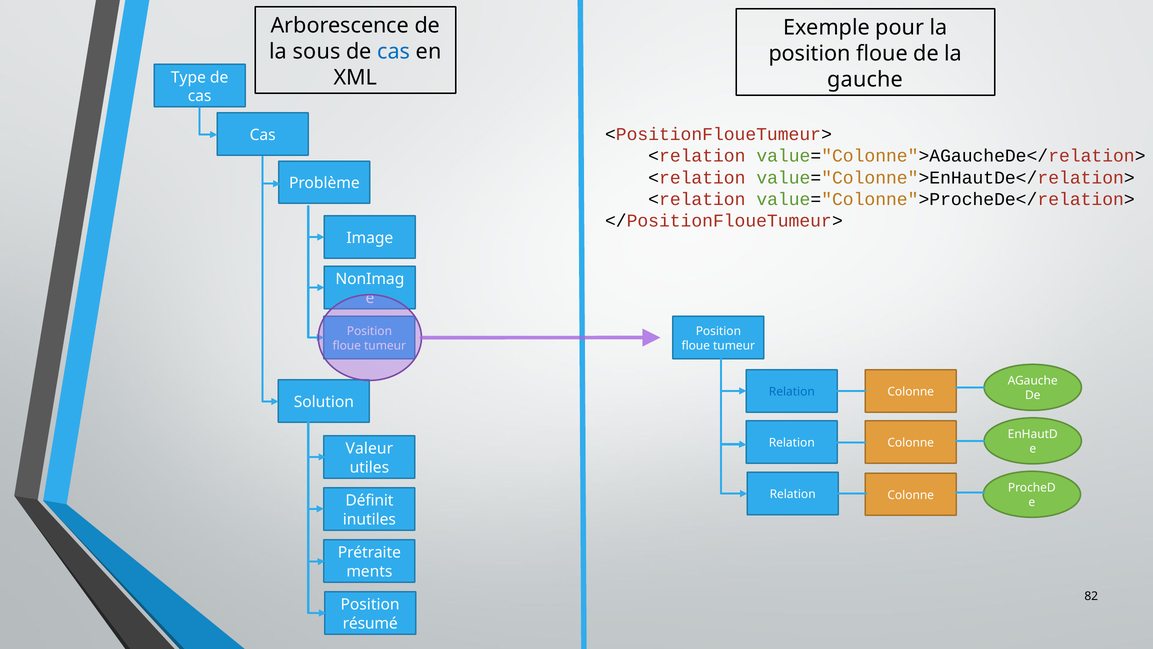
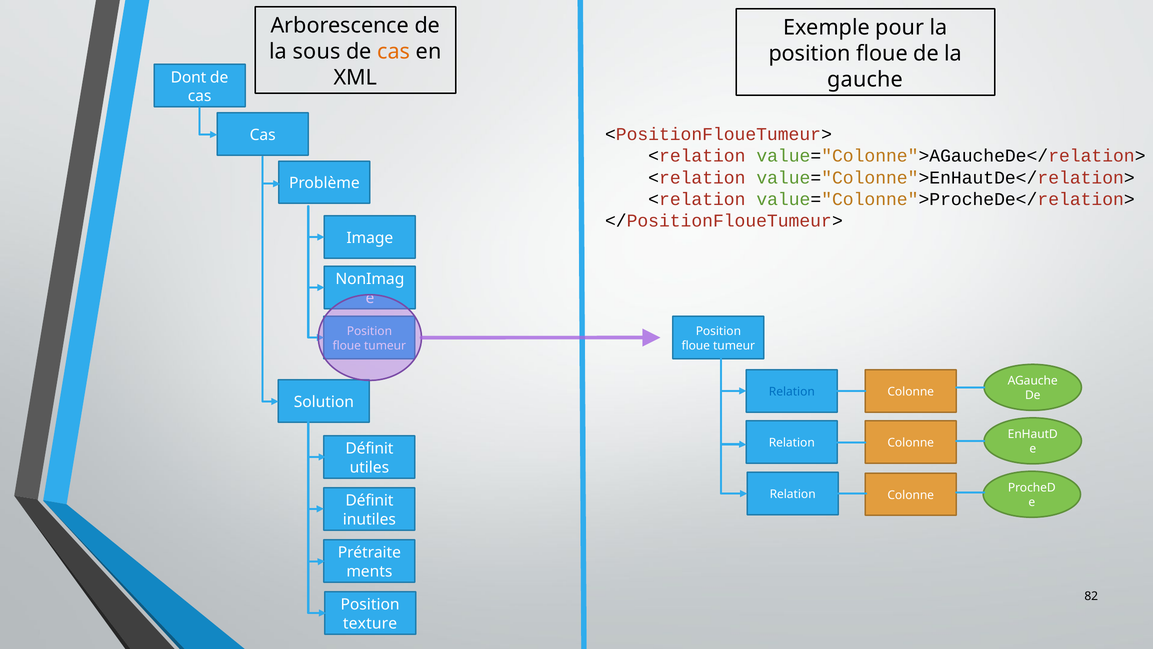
cas at (394, 51) colour: blue -> orange
Type: Type -> Dont
Valeur at (369, 448): Valeur -> Définit
résumé: résumé -> texture
